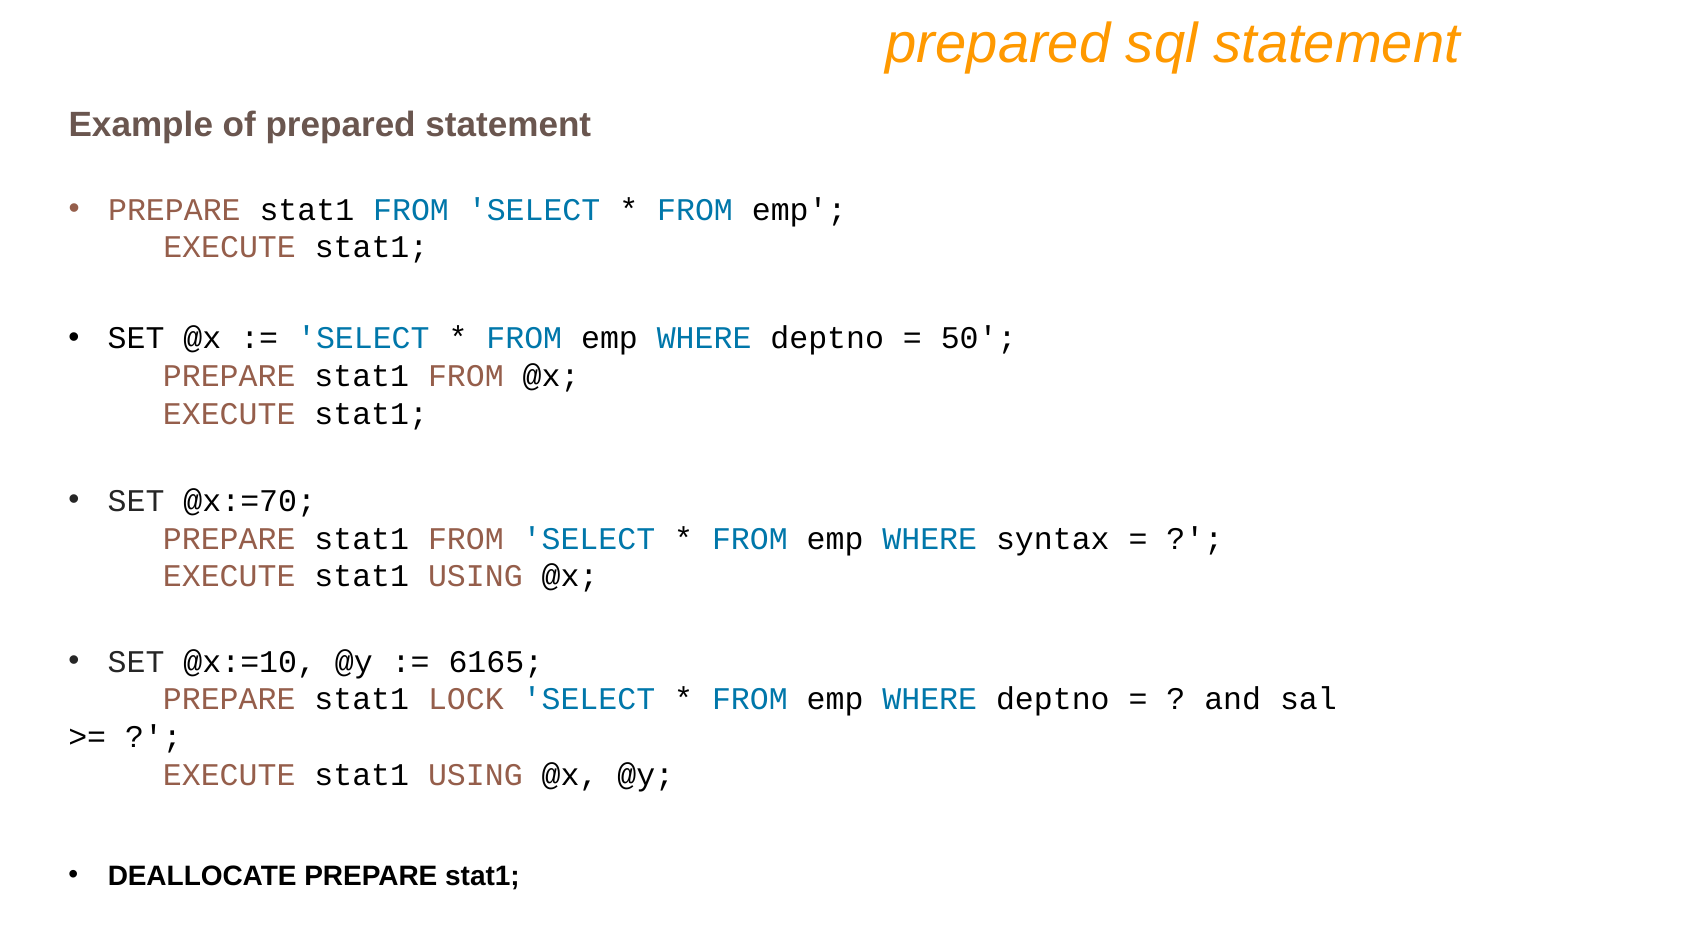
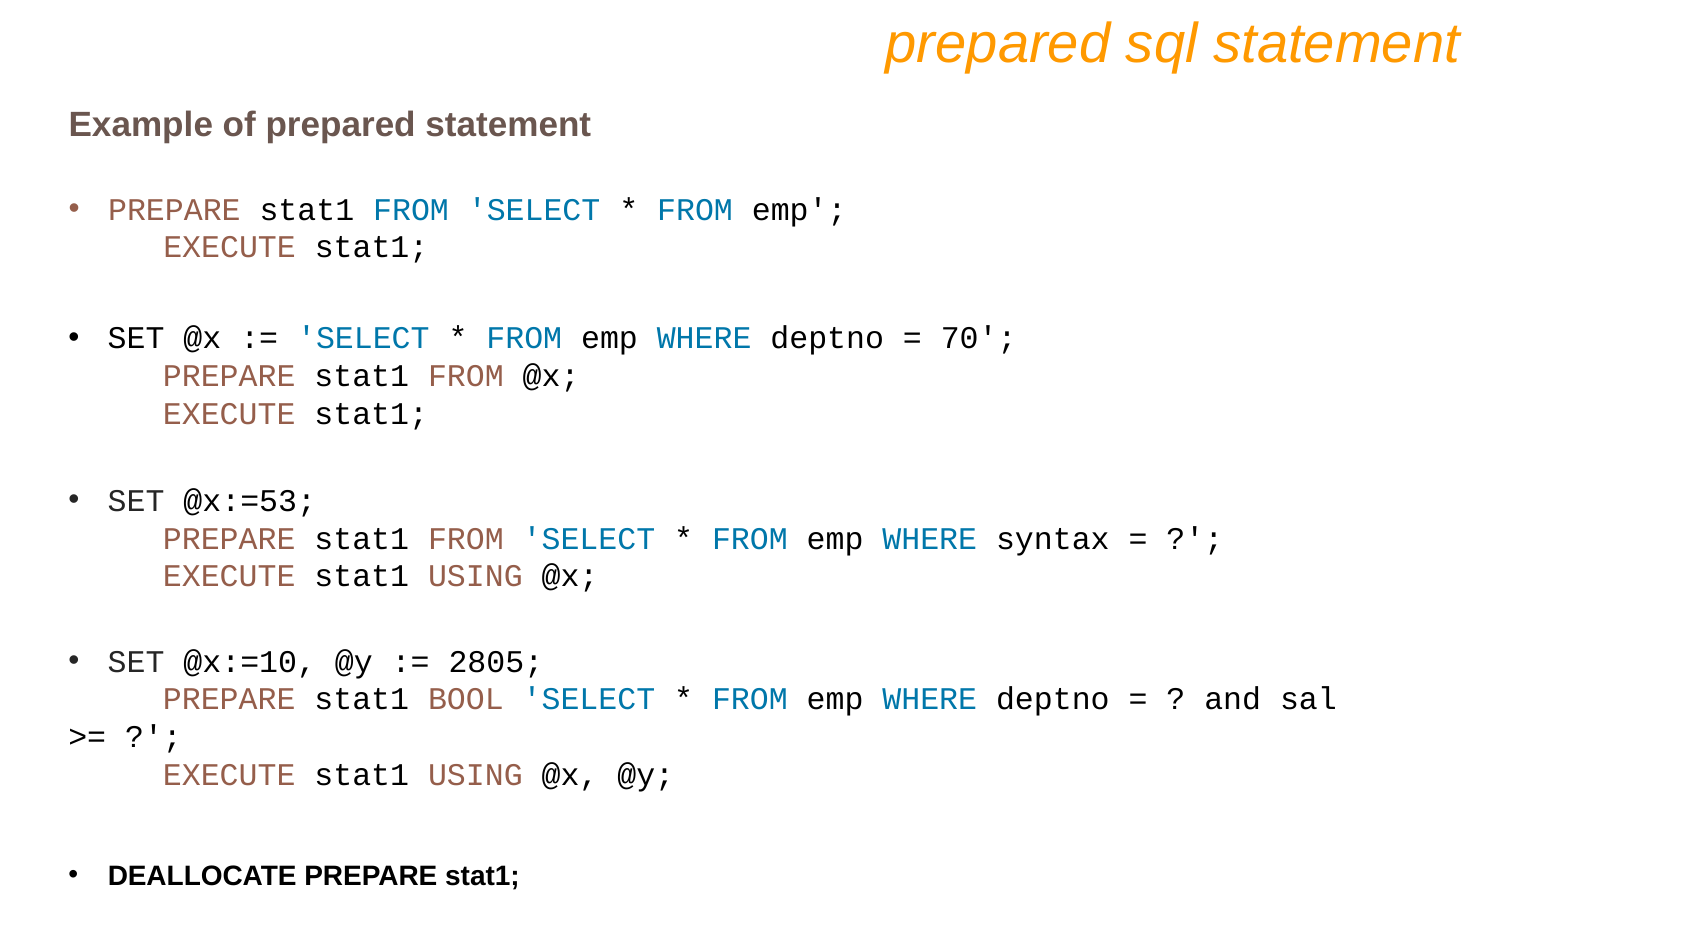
50: 50 -> 70
@x:=70: @x:=70 -> @x:=53
6165: 6165 -> 2805
LOCK: LOCK -> BOOL
